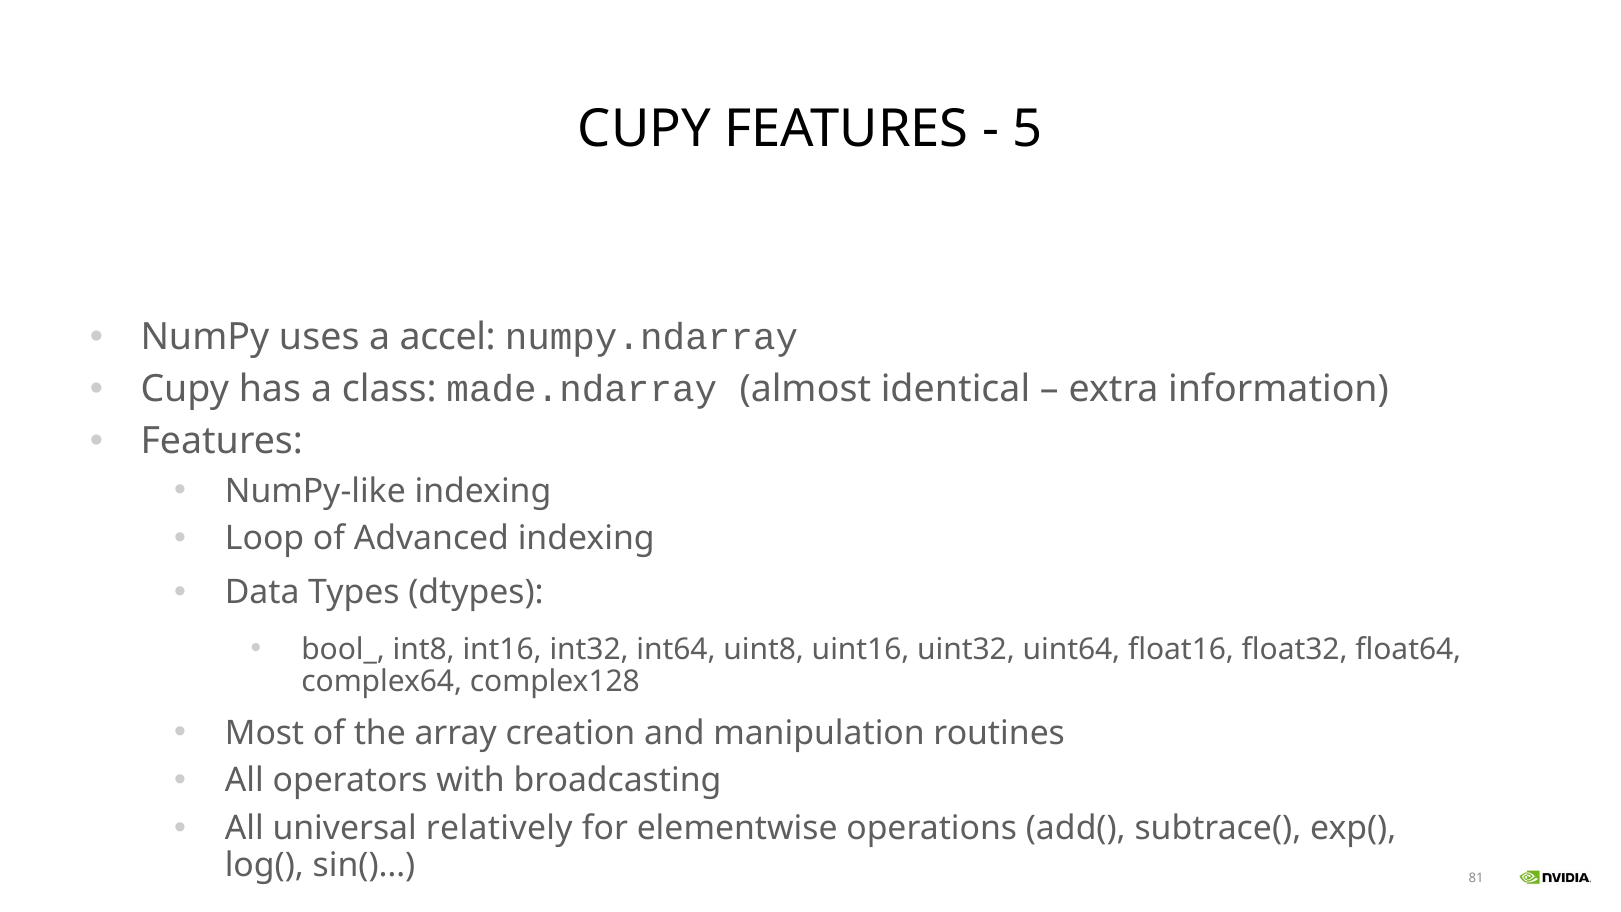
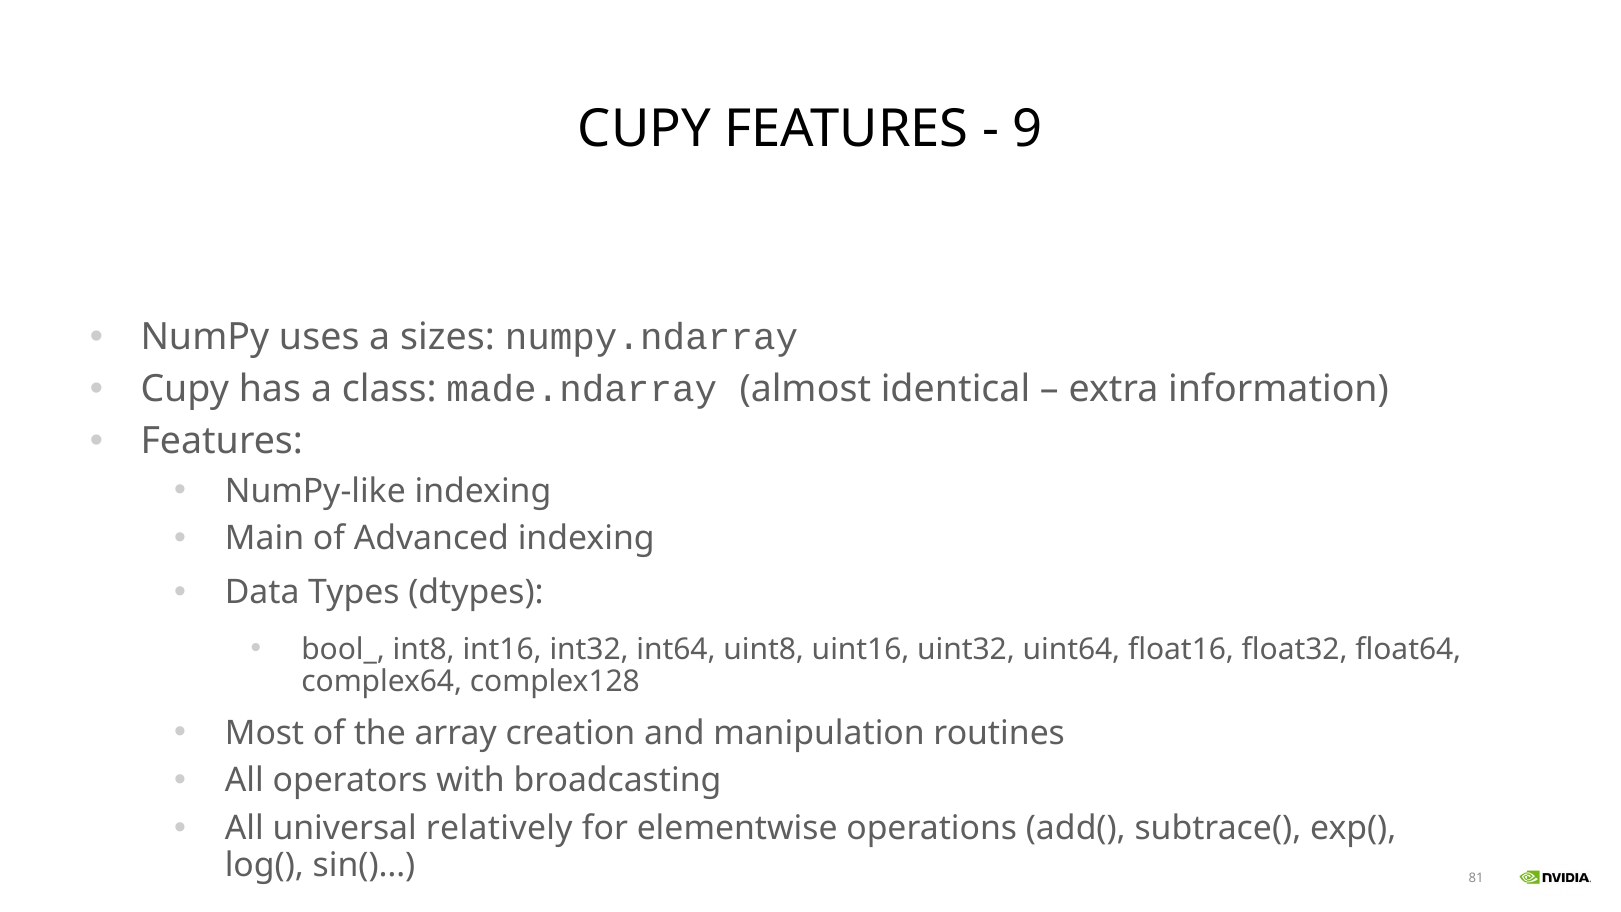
5: 5 -> 9
accel: accel -> sizes
Loop: Loop -> Main
